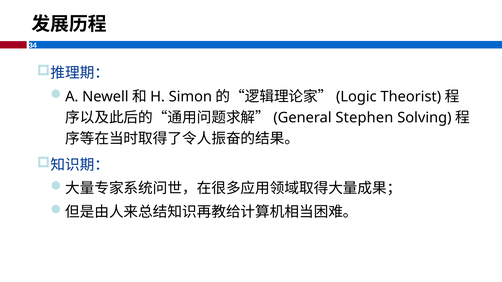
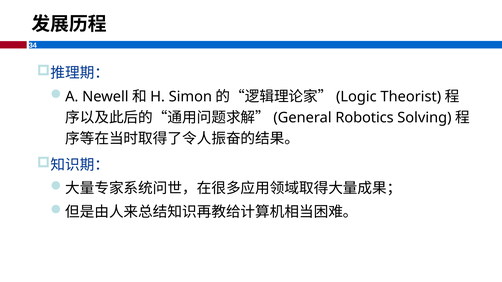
Stephen: Stephen -> Robotics
